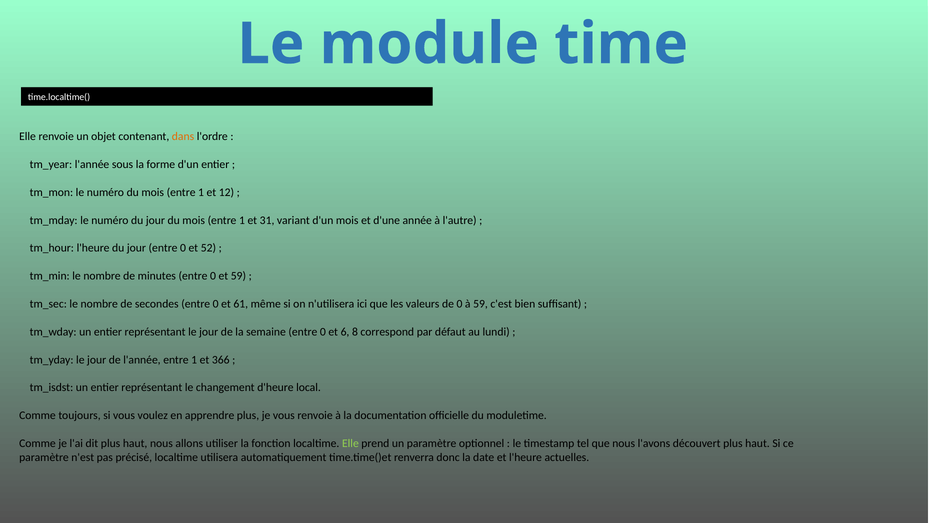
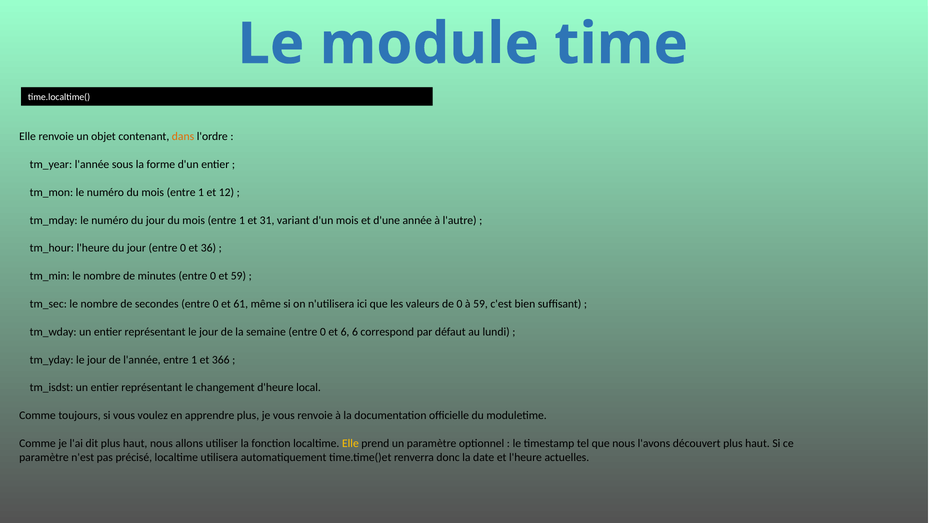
52: 52 -> 36
6 8: 8 -> 6
Elle at (350, 443) colour: light green -> yellow
